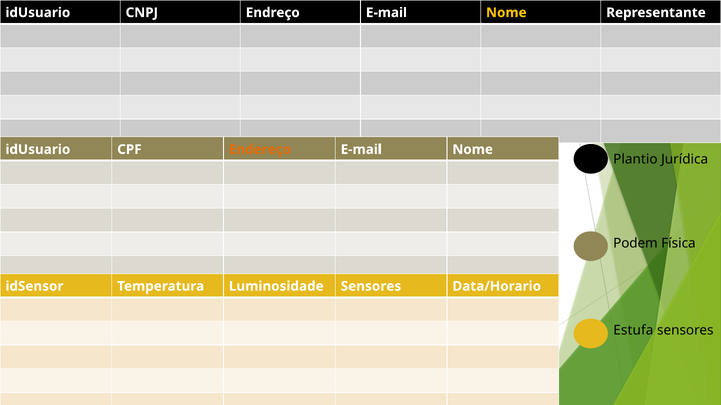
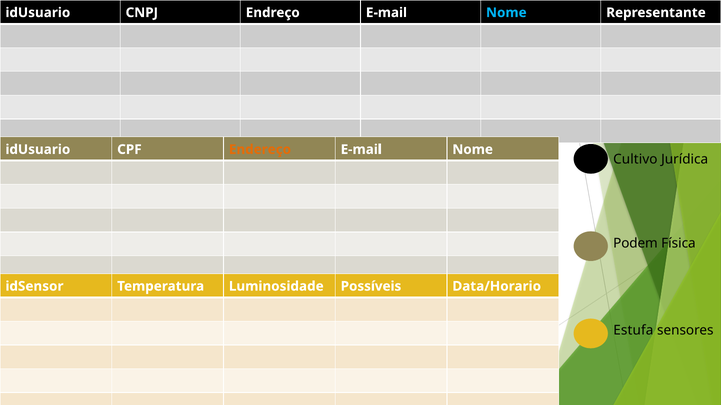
Nome at (506, 13) colour: yellow -> light blue
Plantio: Plantio -> Cultivo
Luminosidade Sensores: Sensores -> Possíveis
